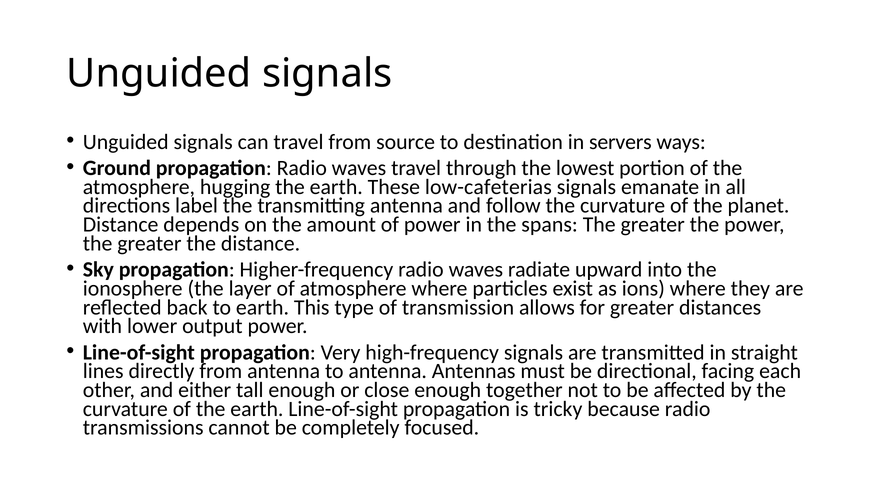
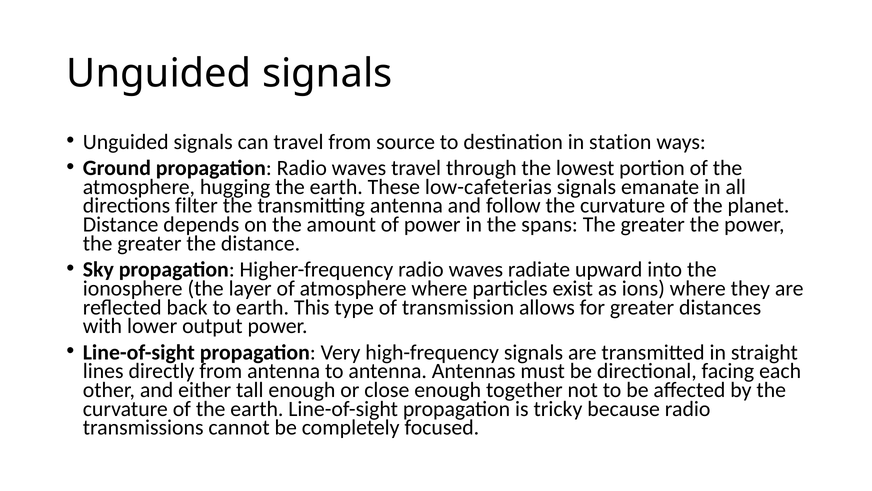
servers: servers -> station
label: label -> filter
